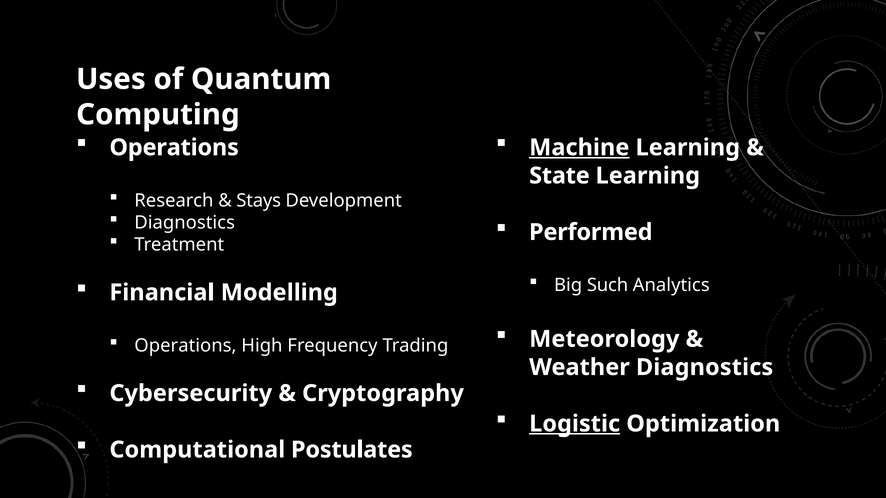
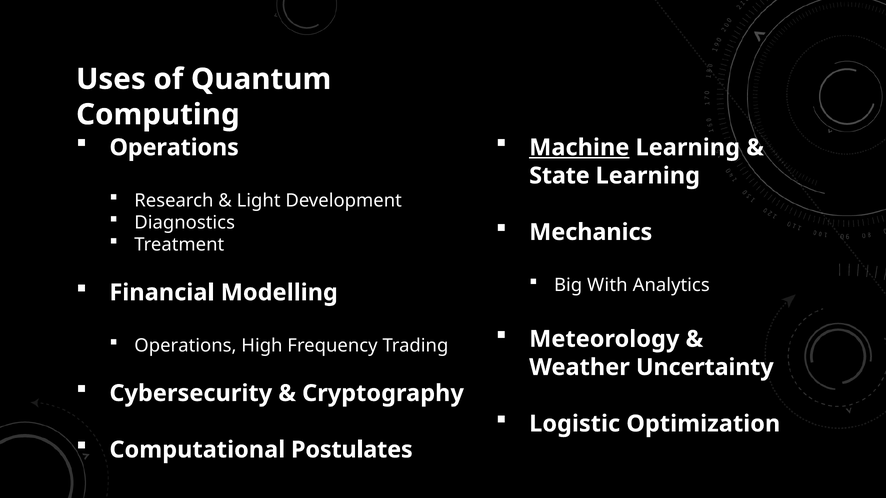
Stays: Stays -> Light
Performed: Performed -> Mechanics
Such: Such -> With
Weather Diagnostics: Diagnostics -> Uncertainty
Logistic underline: present -> none
